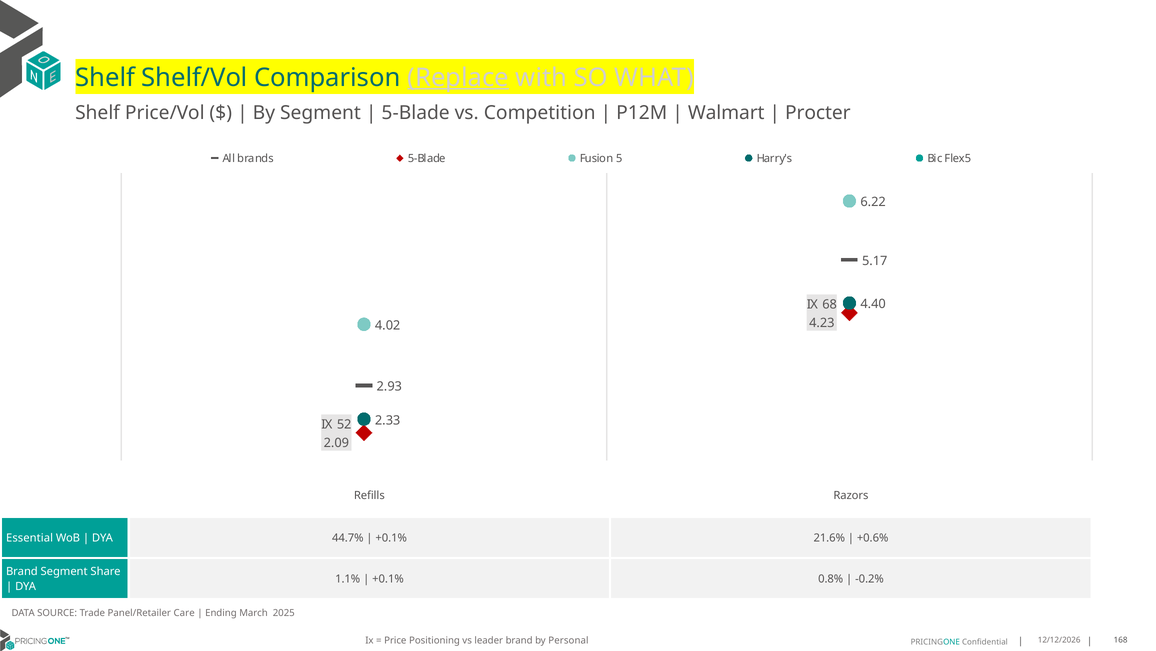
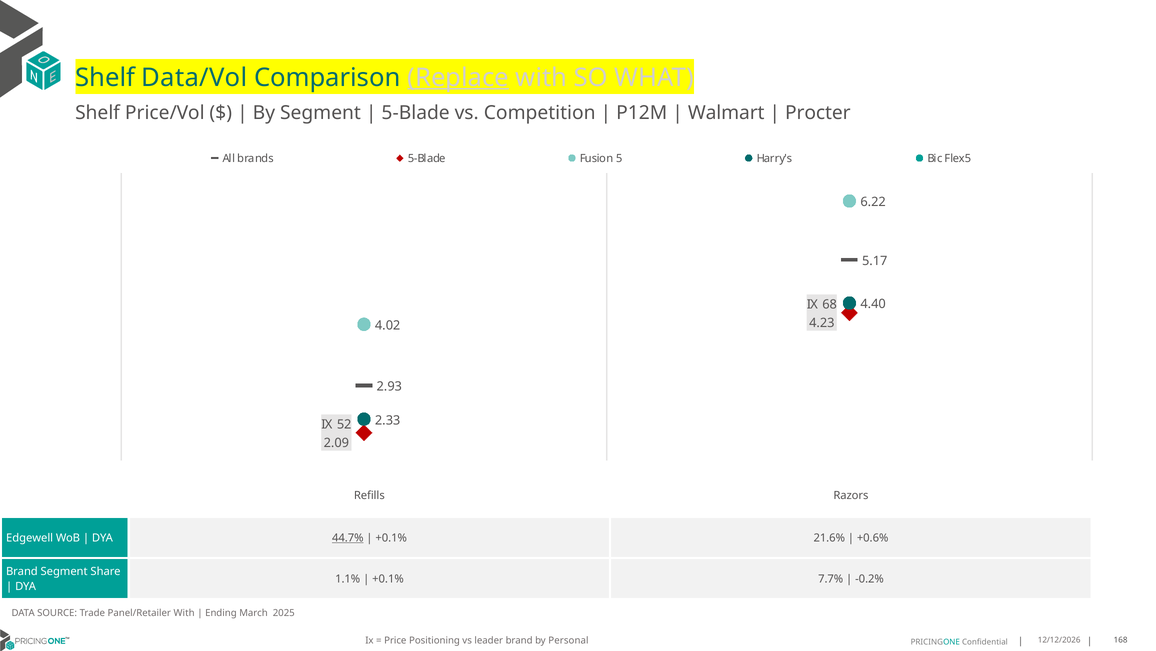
Shelf/Vol: Shelf/Vol -> Data/Vol
Essential: Essential -> Edgewell
44.7% underline: none -> present
0.8%: 0.8% -> 7.7%
Panel/Retailer Care: Care -> With
